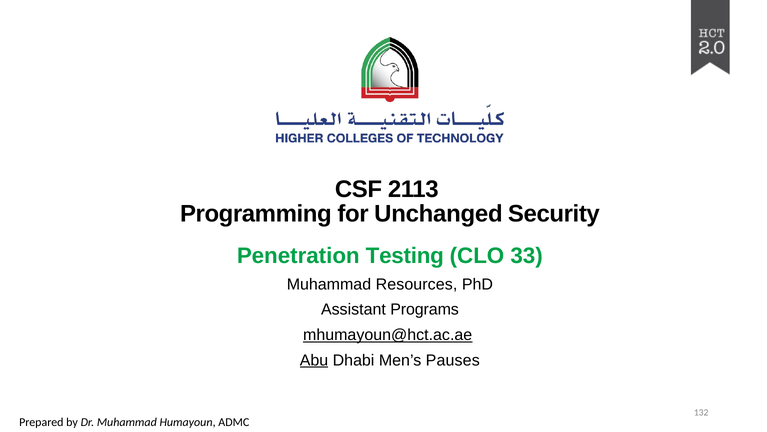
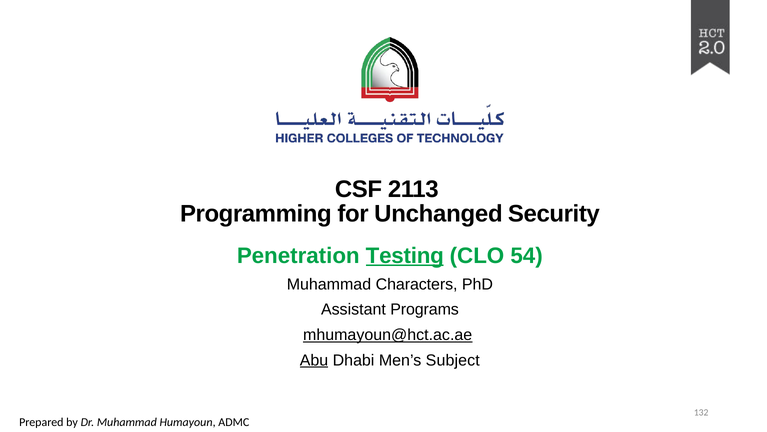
Testing underline: none -> present
33: 33 -> 54
Resources: Resources -> Characters
Pauses: Pauses -> Subject
